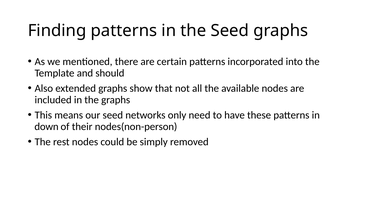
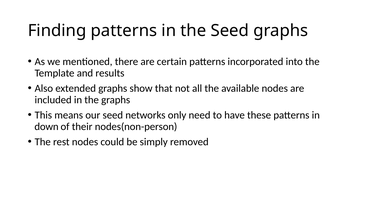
should: should -> results
